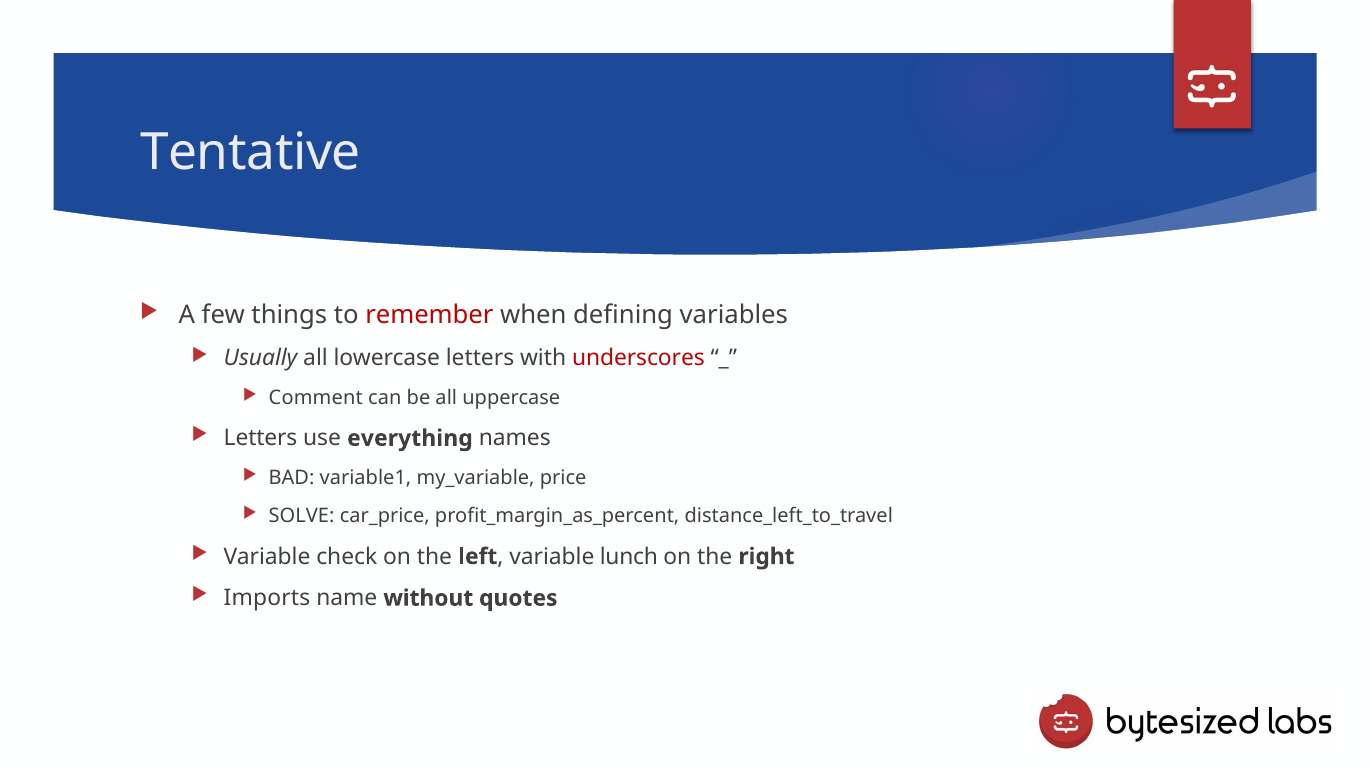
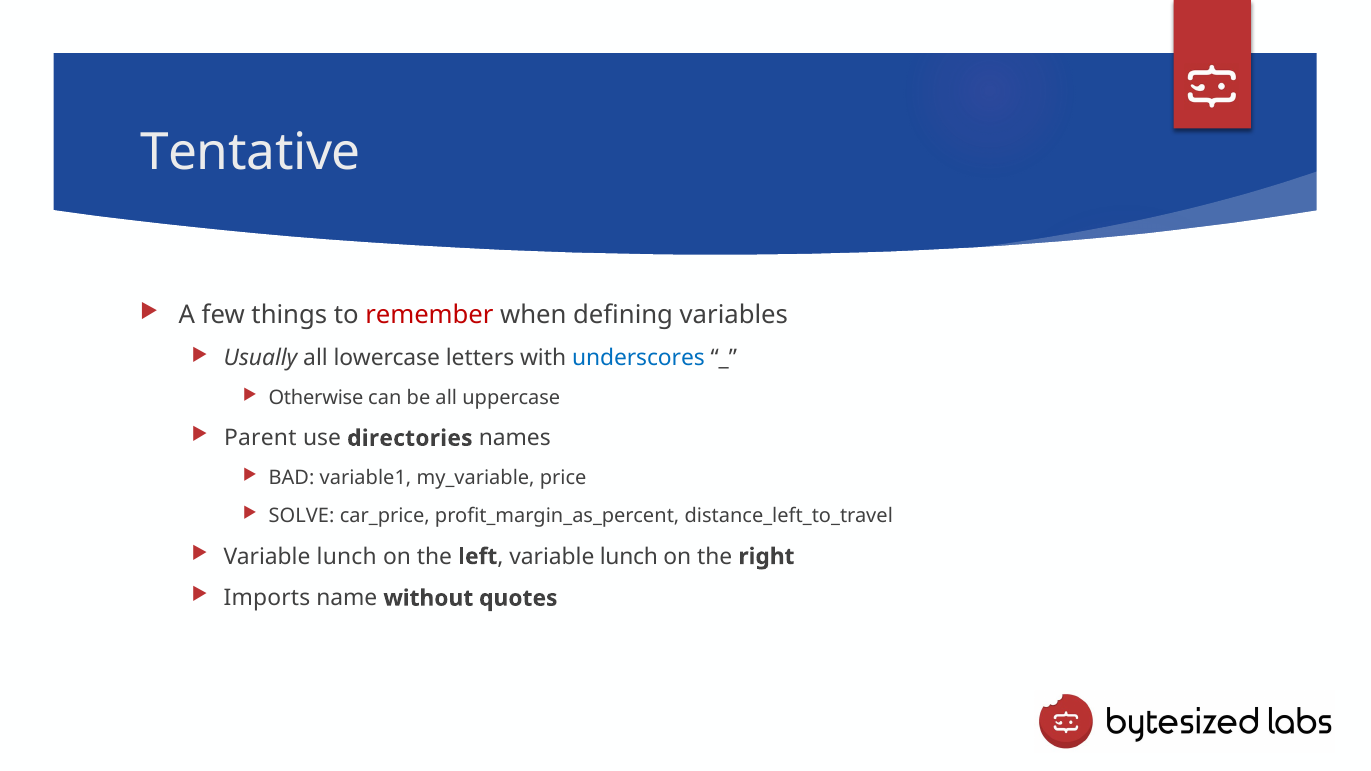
underscores colour: red -> blue
Comment: Comment -> Otherwise
Letters at (261, 438): Letters -> Parent
everything: everything -> directories
check at (347, 557): check -> lunch
